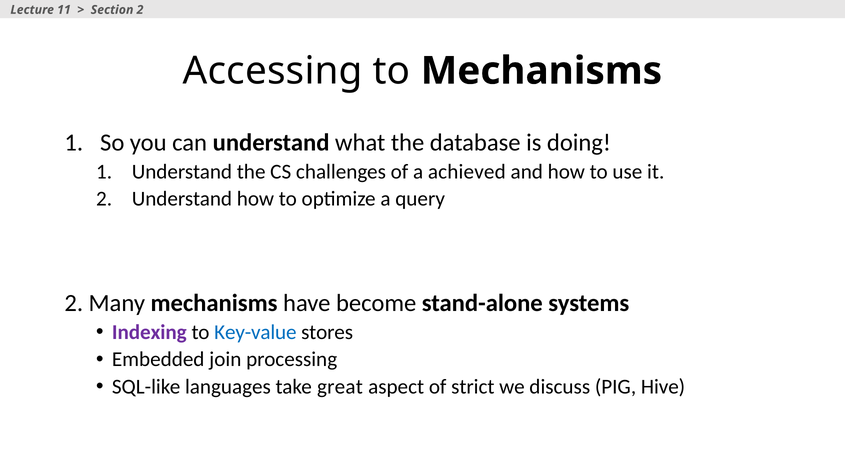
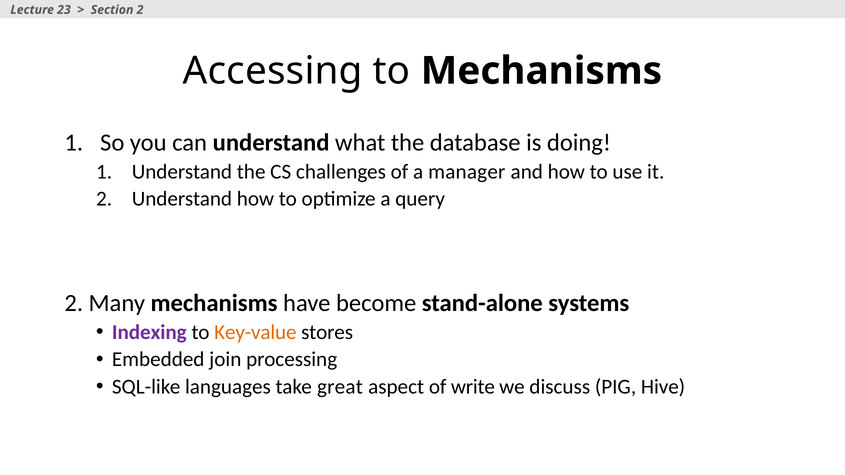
11: 11 -> 23
achieved: achieved -> manager
Key-value colour: blue -> orange
strict: strict -> write
